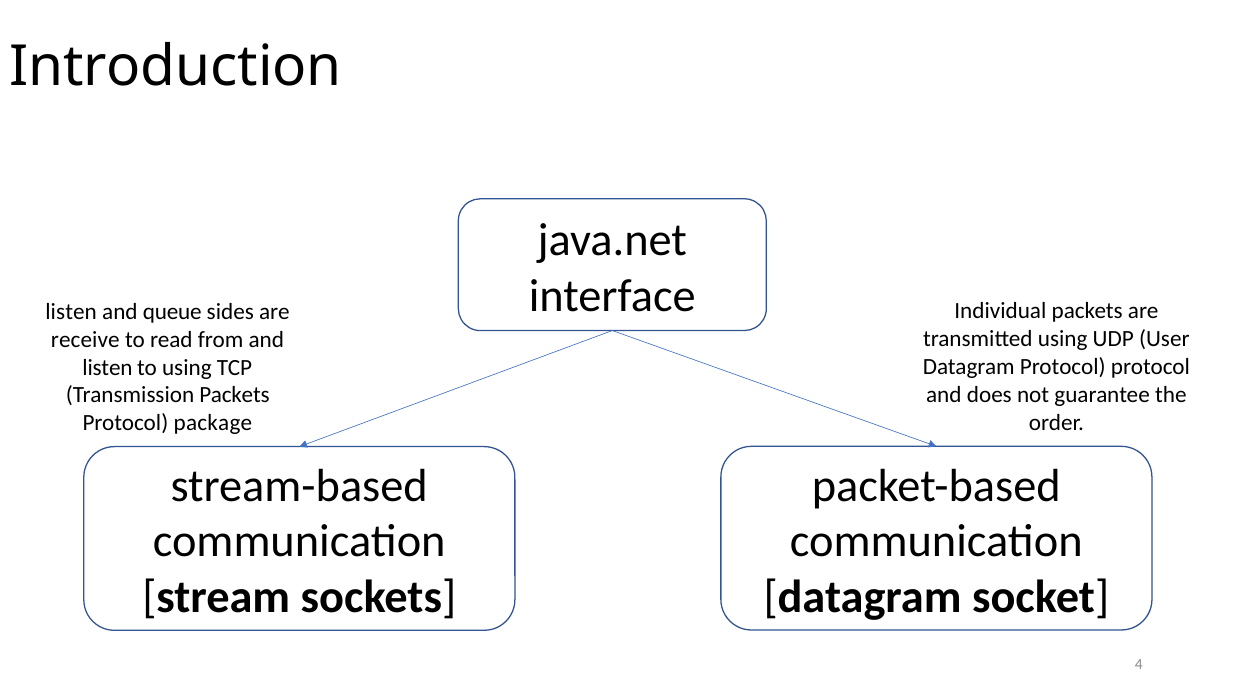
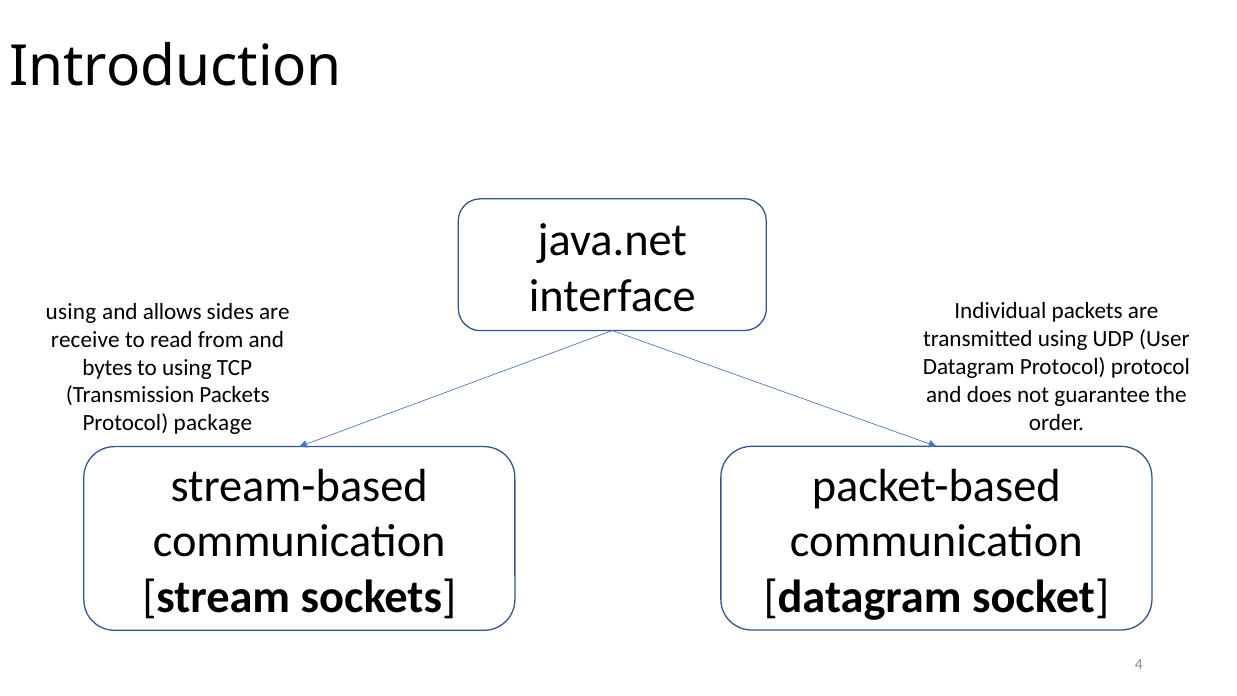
listen at (71, 312): listen -> using
queue: queue -> allows
listen at (107, 367): listen -> bytes
